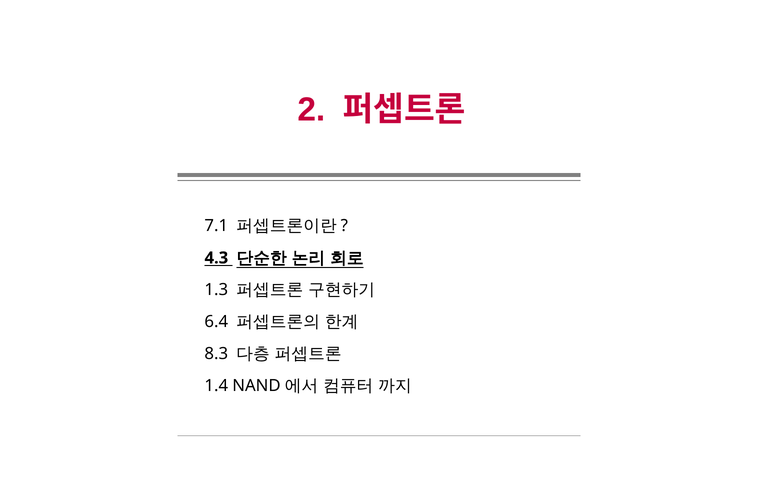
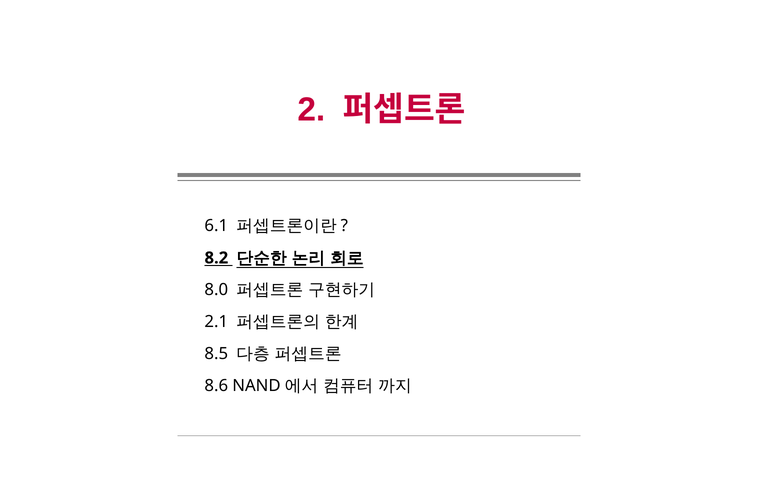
7.1: 7.1 -> 6.1
4.3: 4.3 -> 8.2
1.3: 1.3 -> 8.0
6.4: 6.4 -> 2.1
8.3: 8.3 -> 8.5
1.4: 1.4 -> 8.6
